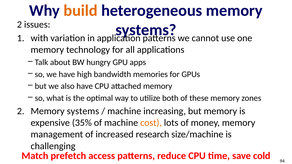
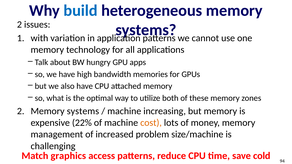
build colour: orange -> blue
35%: 35% -> 22%
research: research -> problem
prefetch: prefetch -> graphics
